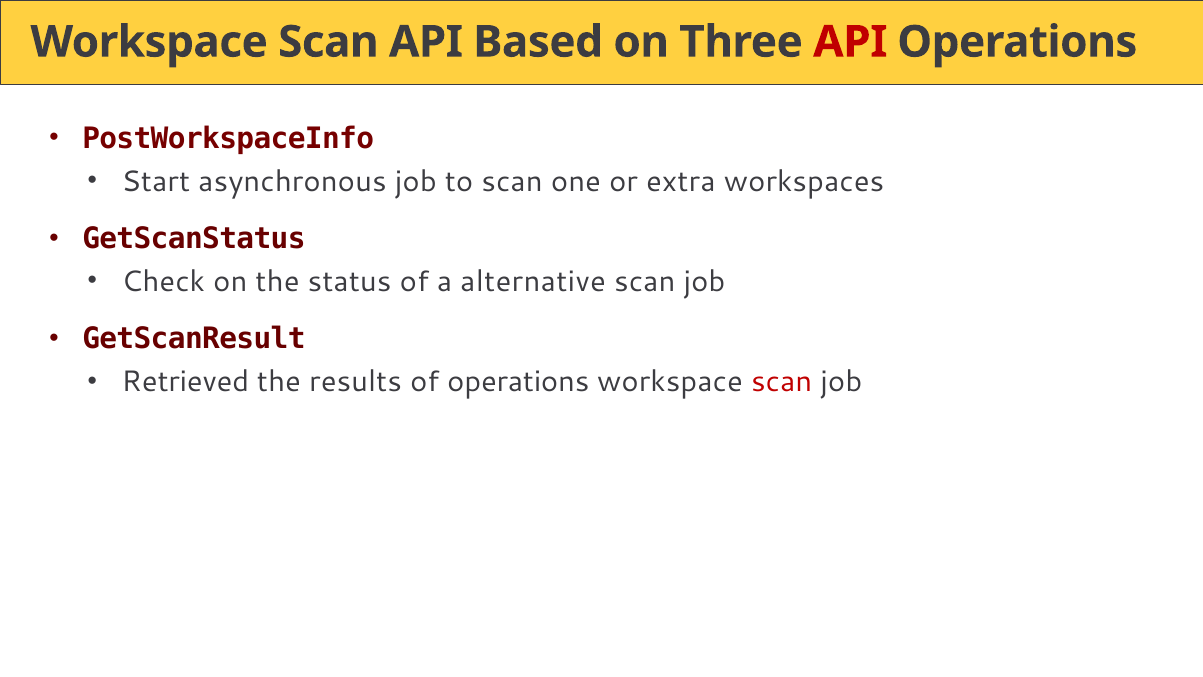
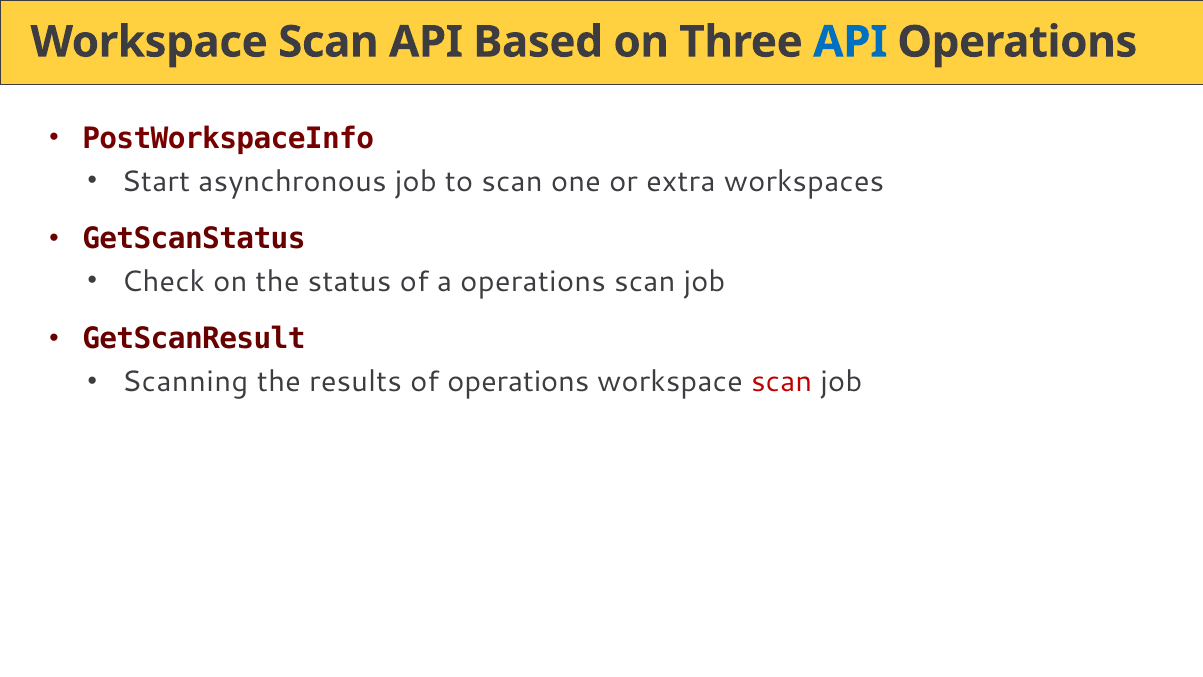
API at (850, 42) colour: red -> blue
a alternative: alternative -> operations
Retrieved: Retrieved -> Scanning
